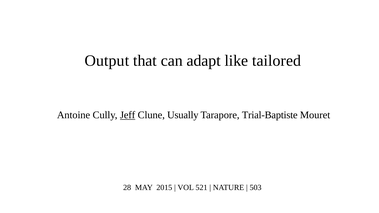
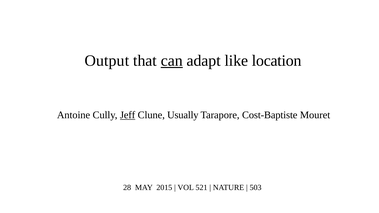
can underline: none -> present
tailored: tailored -> location
Trial-Baptiste: Trial-Baptiste -> Cost-Baptiste
